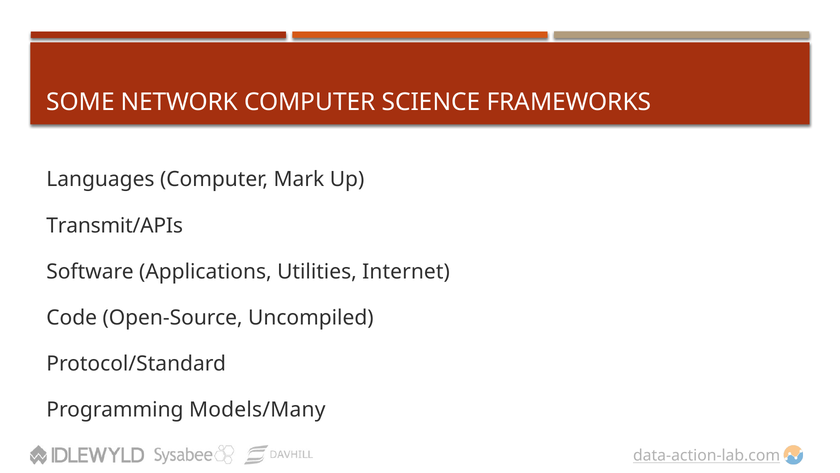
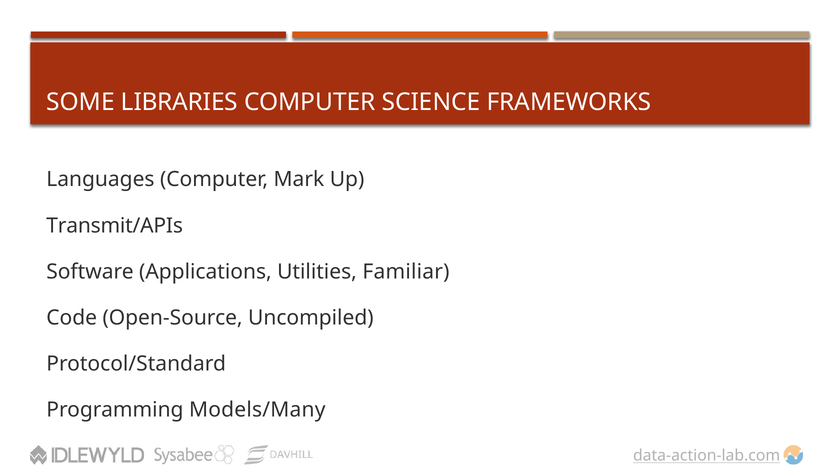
NETWORK: NETWORK -> LIBRARIES
Internet: Internet -> Familiar
